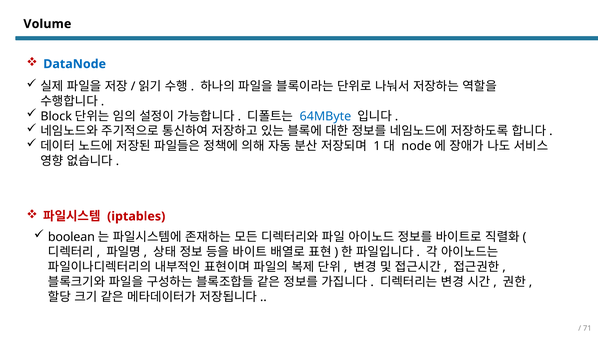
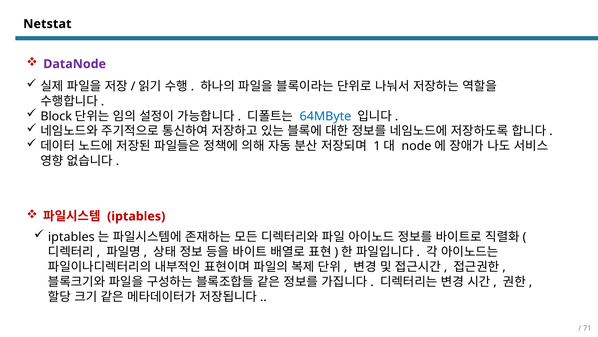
Volume: Volume -> Netstat
DataNode colour: blue -> purple
boolean at (71, 237): boolean -> iptables
